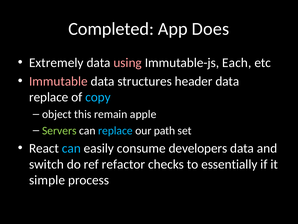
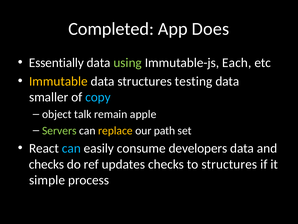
Extremely: Extremely -> Essentially
using colour: pink -> light green
Immutable colour: pink -> yellow
header: header -> testing
replace at (49, 97): replace -> smaller
this: this -> talk
replace at (115, 130) colour: light blue -> yellow
switch at (46, 164): switch -> checks
refactor: refactor -> updates
to essentially: essentially -> structures
